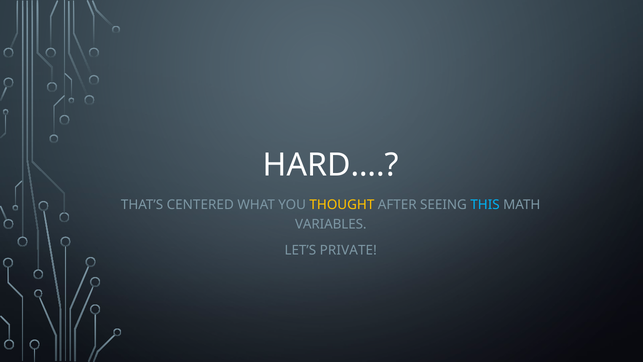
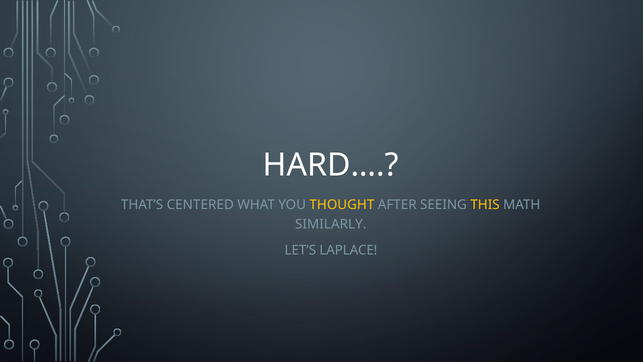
THIS colour: light blue -> yellow
VARIABLES: VARIABLES -> SIMILARLY
PRIVATE: PRIVATE -> LAPLACE
